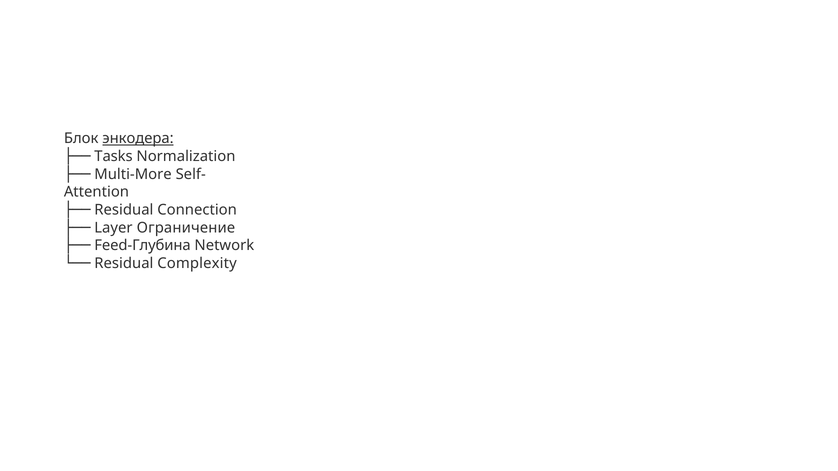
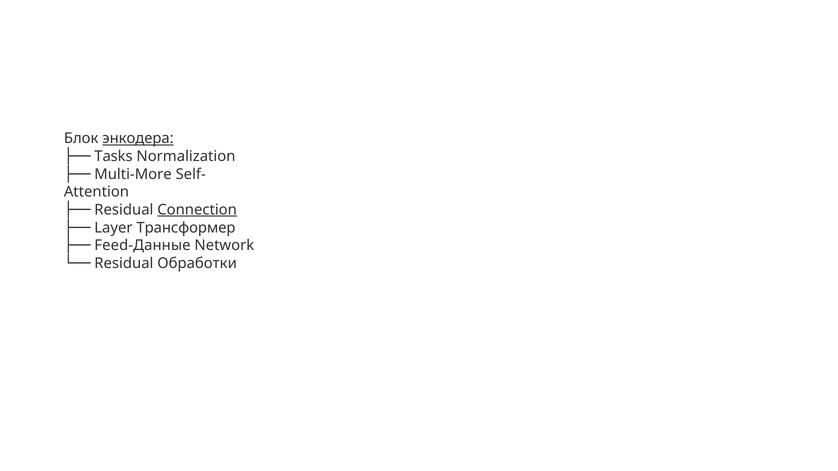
Connection underline: none -> present
Ограничение: Ограничение -> Трансформер
Feed-Глубина: Feed-Глубина -> Feed-Данные
Complexity: Complexity -> Обработки
